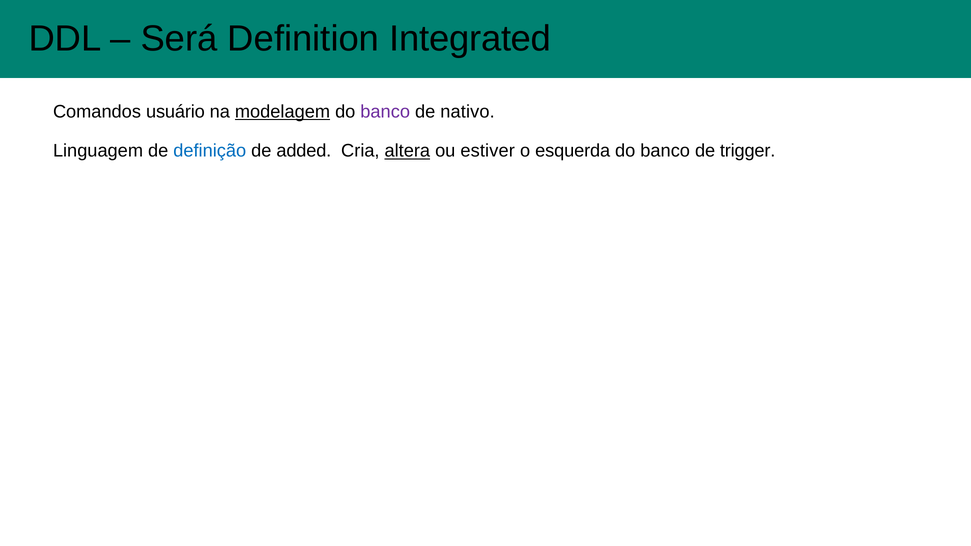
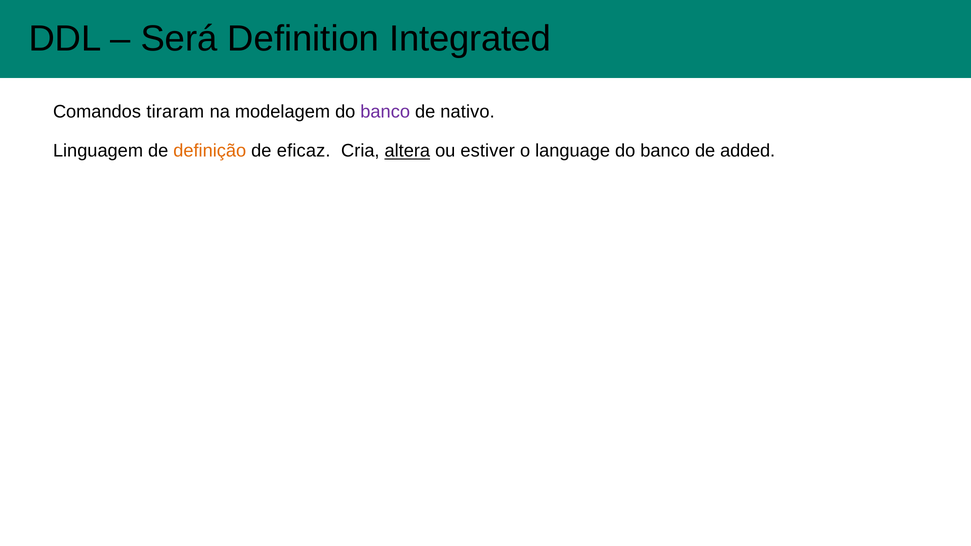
usuário: usuário -> tiraram
modelagem underline: present -> none
definição colour: blue -> orange
added: added -> eficaz
esquerda: esquerda -> language
trigger: trigger -> added
